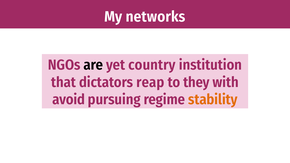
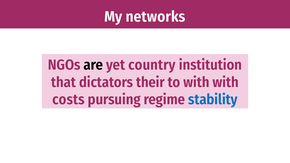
reap: reap -> their
to they: they -> with
avoid: avoid -> costs
stability colour: orange -> blue
